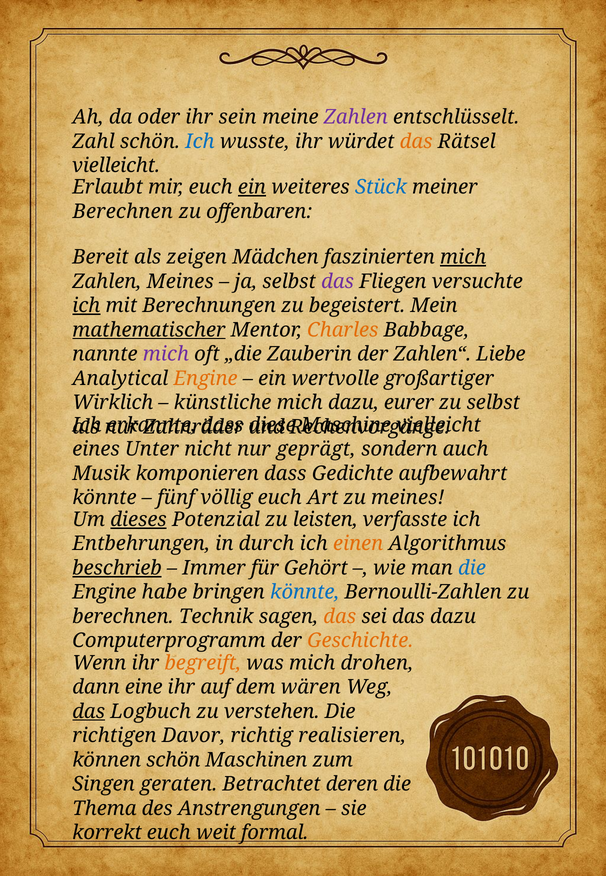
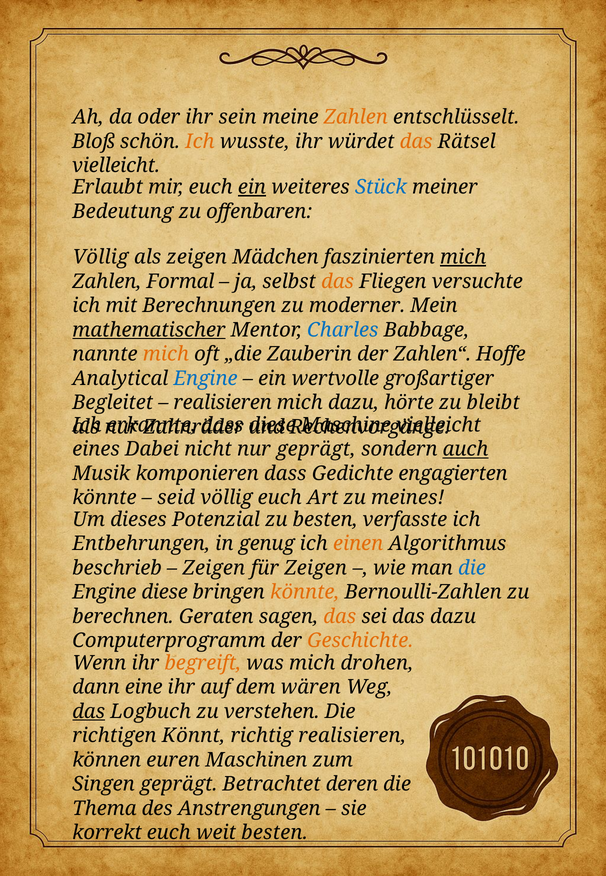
Zahlen at (356, 117) colour: purple -> orange
Zahl: Zahl -> Bloß
Ich at (200, 141) colour: blue -> orange
Berechnen at (123, 211): Berechnen -> Bedeutung
Bereit at (101, 257): Bereit -> Völlig
Zahlen Meines: Meines -> Formal
das at (338, 281) colour: purple -> orange
ich at (86, 305) underline: present -> none
begeistert: begeistert -> moderner
Charles colour: orange -> blue
mich at (166, 354) colour: purple -> orange
Liebe: Liebe -> Hoffe
Engine at (206, 378) colour: orange -> blue
Wirklich: Wirklich -> Begleitet
künstliche at (222, 402): künstliche -> realisieren
eurer: eurer -> hörte
zu selbst: selbst -> bleibt
Unter: Unter -> Dabei
auch underline: none -> present
aufbewahrt: aufbewahrt -> engagierten
fünf: fünf -> seid
dieses underline: present -> none
zu leisten: leisten -> besten
durch: durch -> genug
beschrieb underline: present -> none
Immer at (214, 568): Immer -> Zeigen
für Gehört: Gehört -> Zeigen
Engine habe: habe -> diese
könnte at (305, 592) colour: blue -> orange
Technik: Technik -> Geraten
Davor: Davor -> Könnt
können schön: schön -> euren
Singen geraten: geraten -> geprägt
weit formal: formal -> besten
